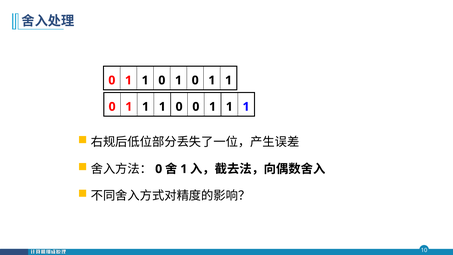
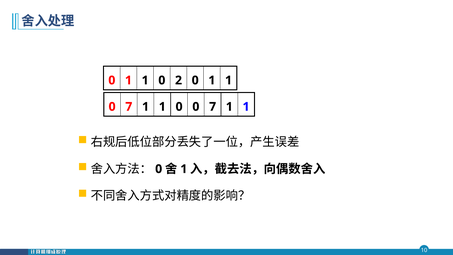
1 at (179, 80): 1 -> 2
1 at (129, 107): 1 -> 7
0 0 1: 1 -> 7
